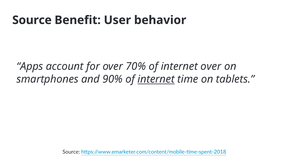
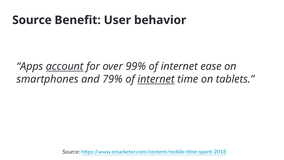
account underline: none -> present
70%: 70% -> 99%
internet over: over -> ease
90%: 90% -> 79%
